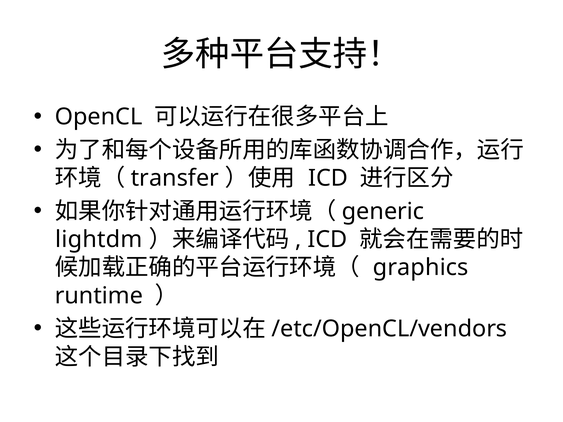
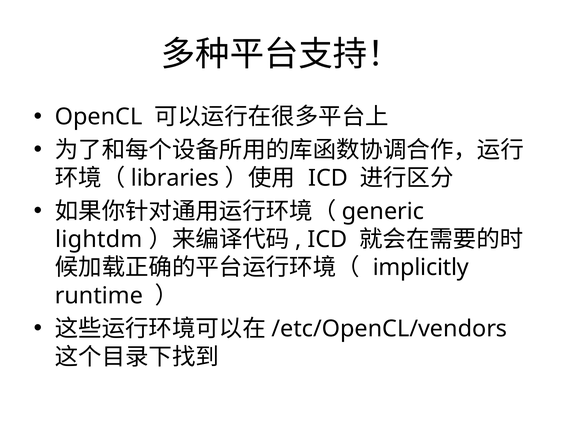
transfer: transfer -> libraries
graphics: graphics -> implicitly
